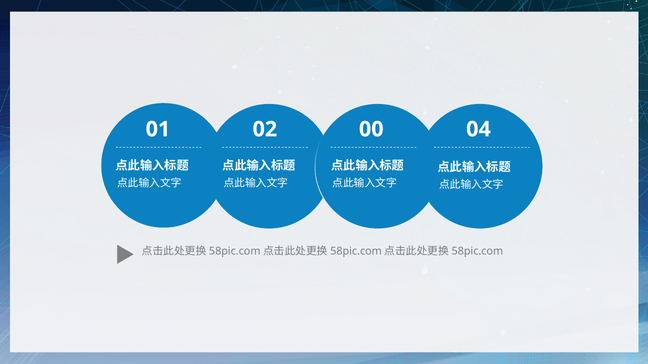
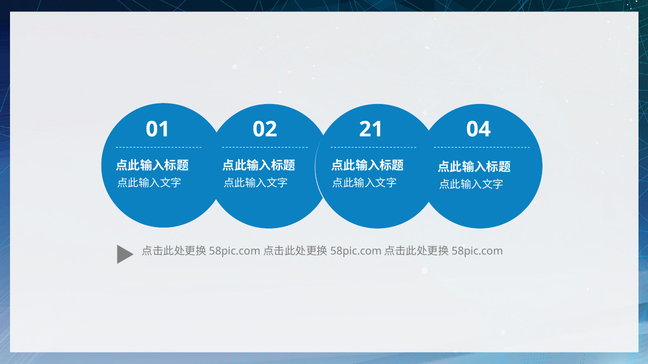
00: 00 -> 21
